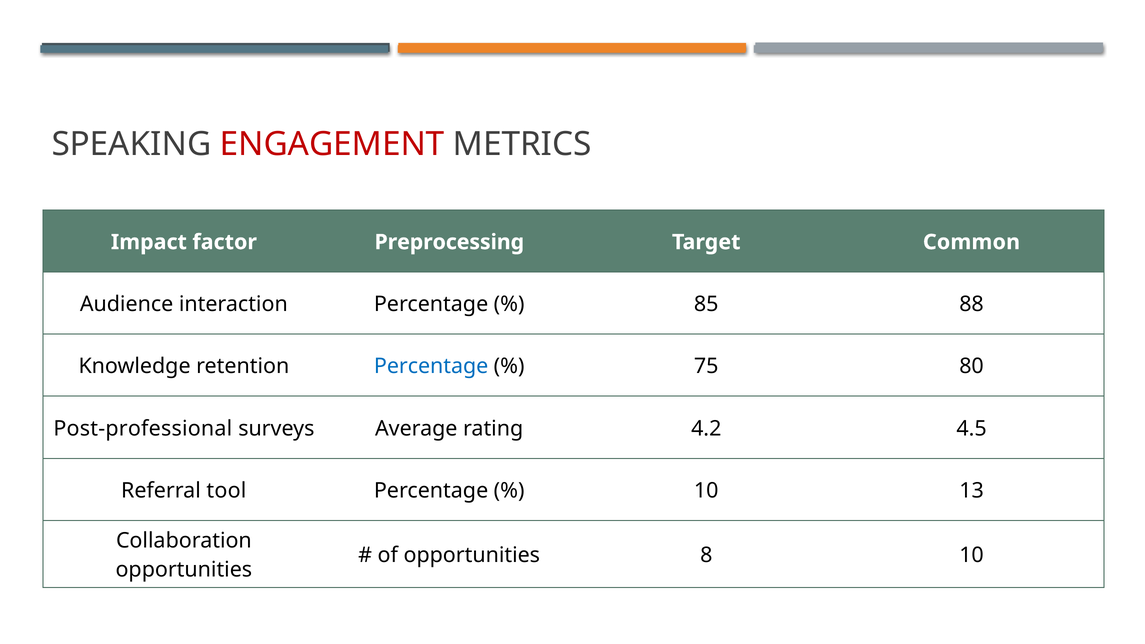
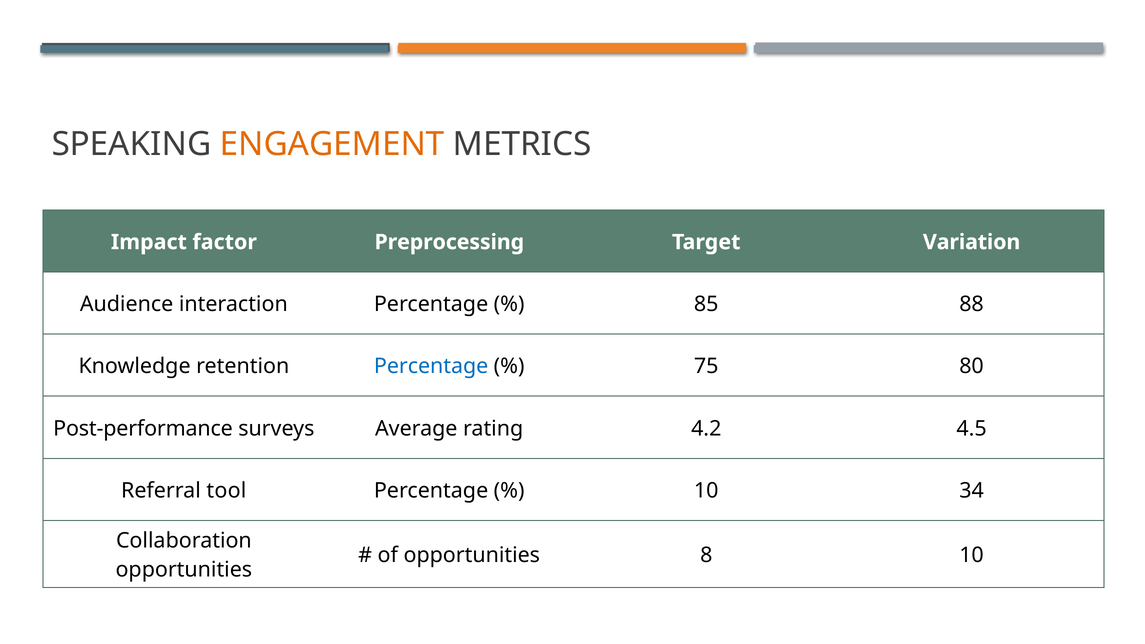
ENGAGEMENT colour: red -> orange
Common: Common -> Variation
Post-professional: Post-professional -> Post-performance
13: 13 -> 34
